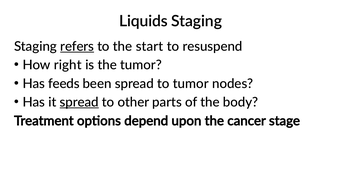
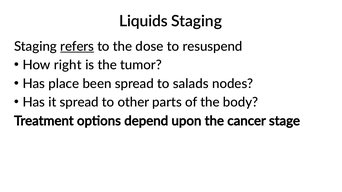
start: start -> dose
feeds: feeds -> place
to tumor: tumor -> salads
spread at (79, 102) underline: present -> none
